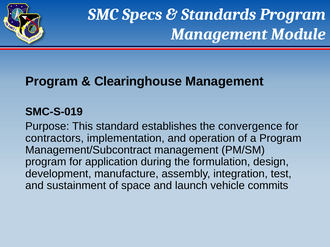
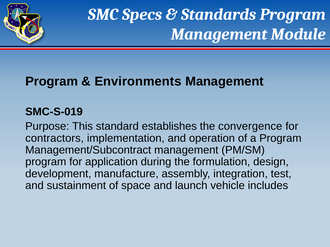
Clearinghouse: Clearinghouse -> Environments
commits: commits -> includes
